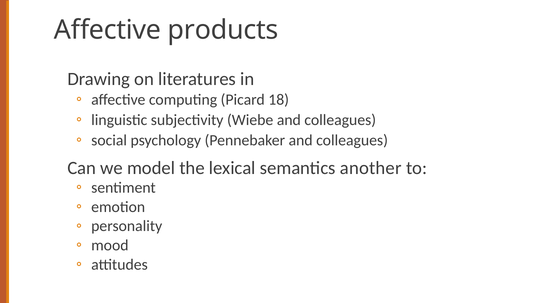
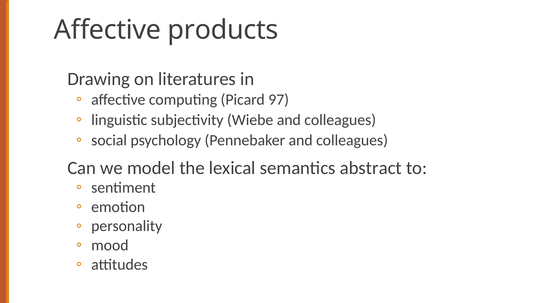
18: 18 -> 97
another: another -> abstract
